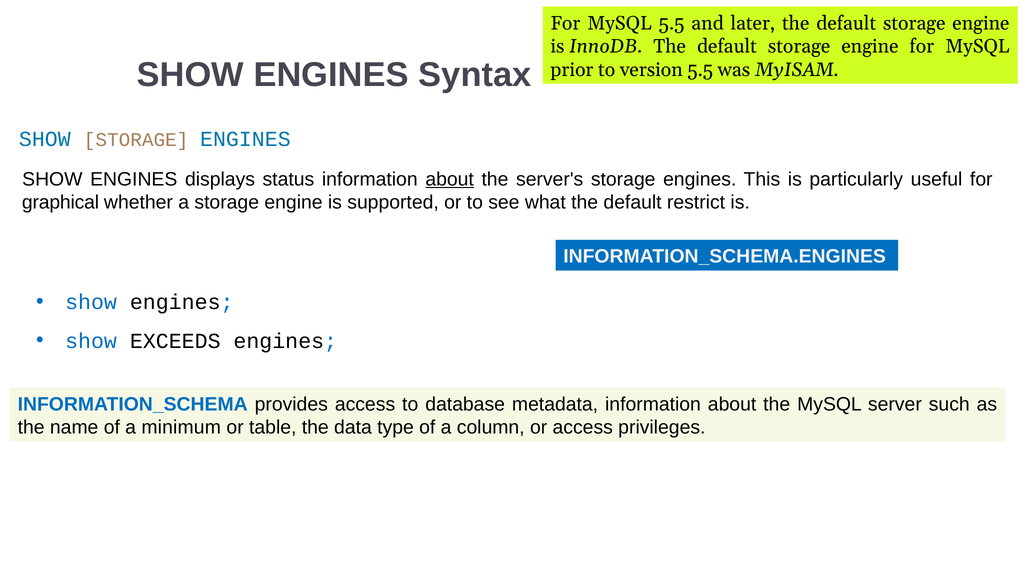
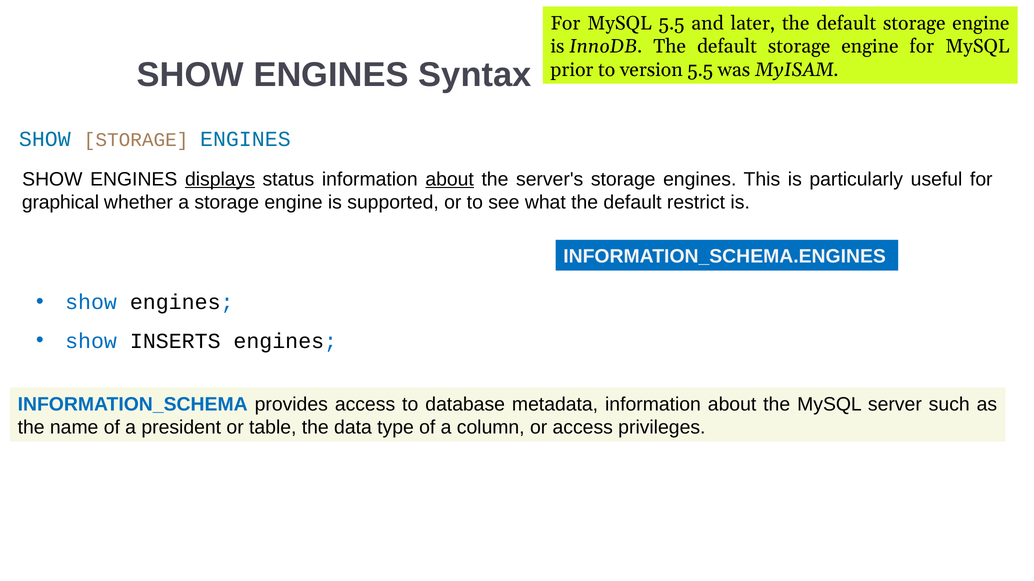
displays underline: none -> present
EXCEEDS: EXCEEDS -> INSERTS
minimum: minimum -> president
